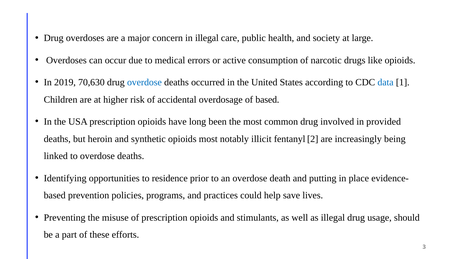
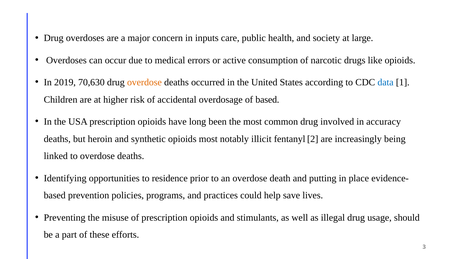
in illegal: illegal -> inputs
overdose at (144, 82) colour: blue -> orange
provided: provided -> accuracy
